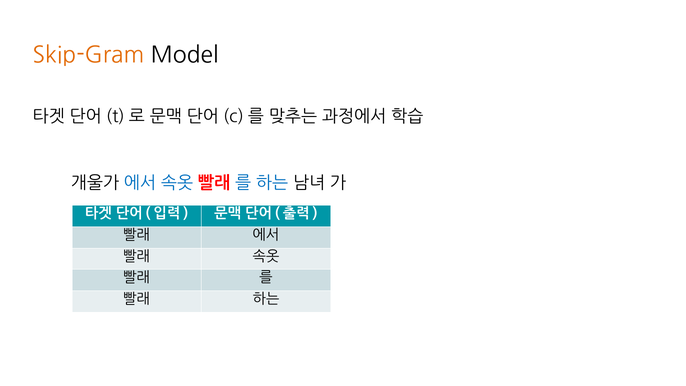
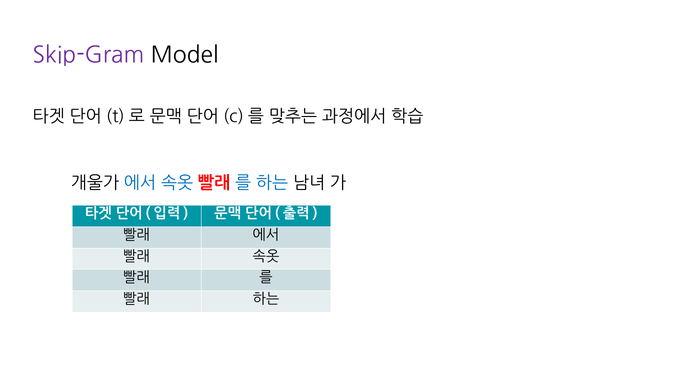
Skip-Gram colour: orange -> purple
